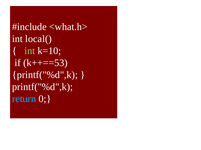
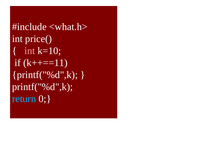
local(: local( -> price(
int at (30, 51) colour: light green -> pink
k++==53: k++==53 -> k++==11
